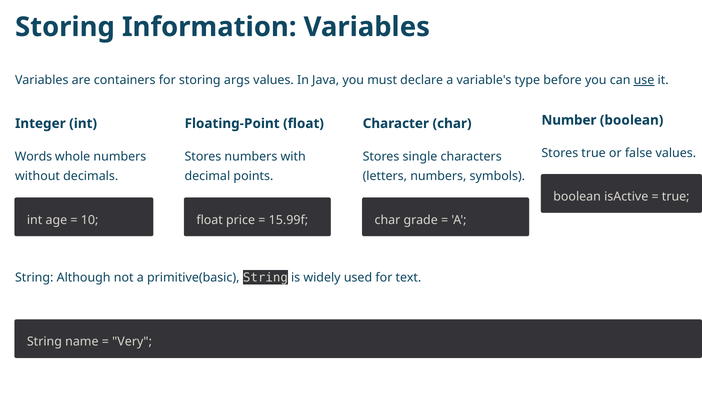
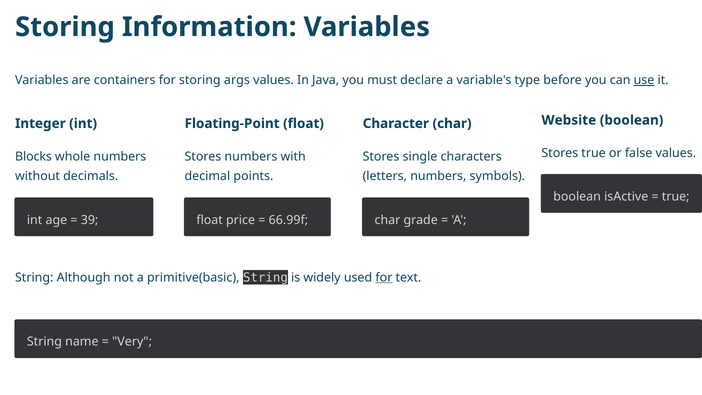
Number: Number -> Website
Words: Words -> Blocks
10: 10 -> 39
15.99f: 15.99f -> 66.99f
for at (384, 277) underline: none -> present
